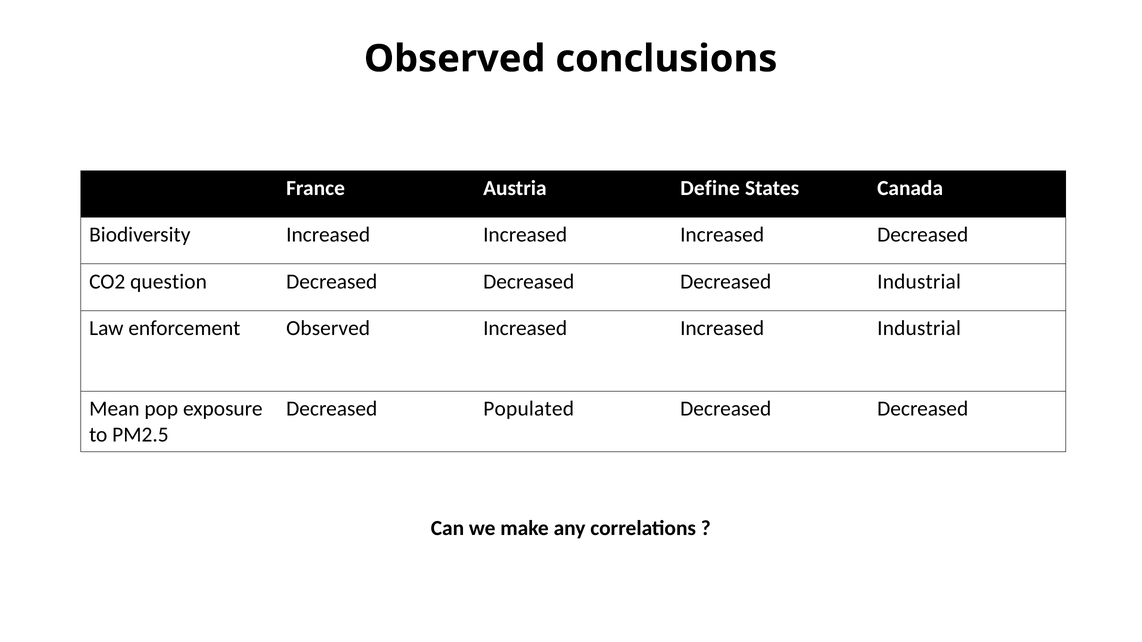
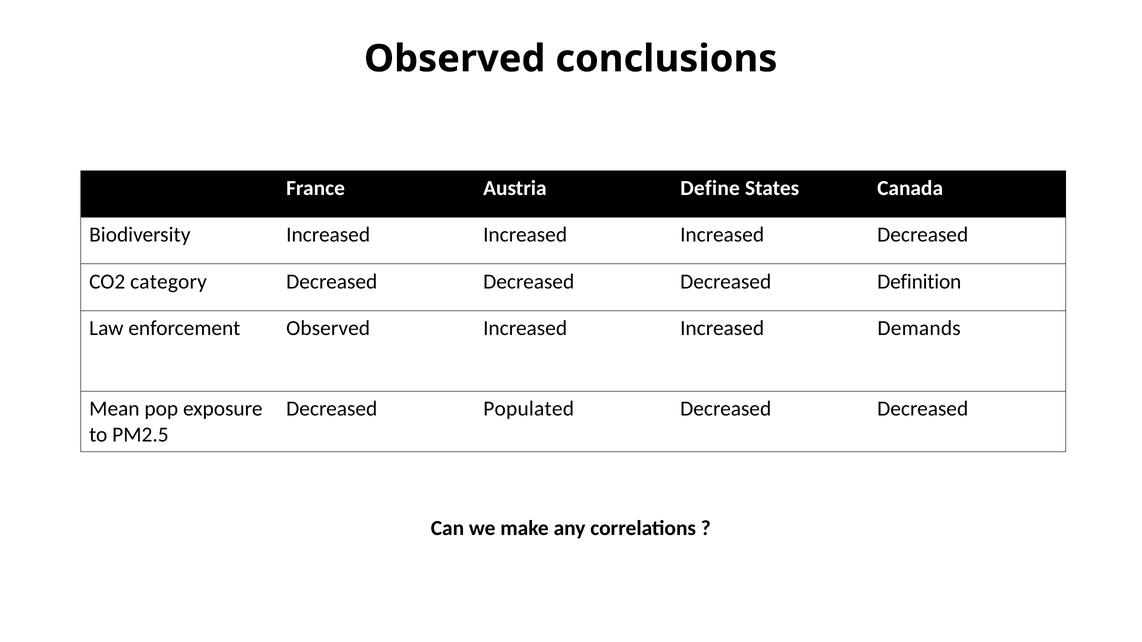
question: question -> category
Decreased Industrial: Industrial -> Definition
Increased Industrial: Industrial -> Demands
